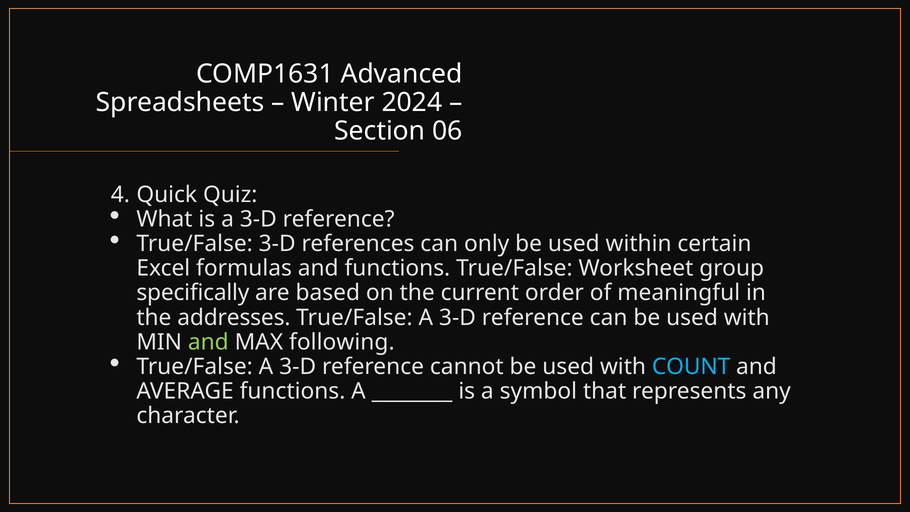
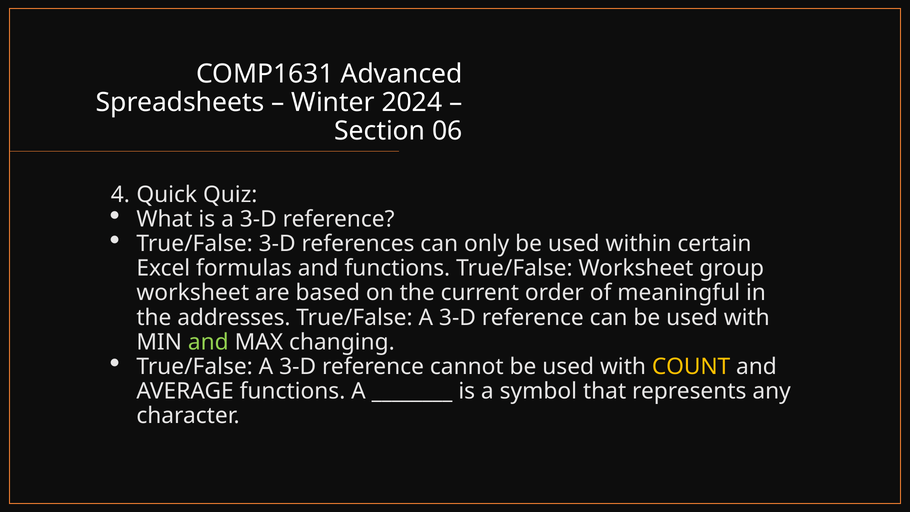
specifically at (193, 293): specifically -> worksheet
following: following -> changing
COUNT colour: light blue -> yellow
